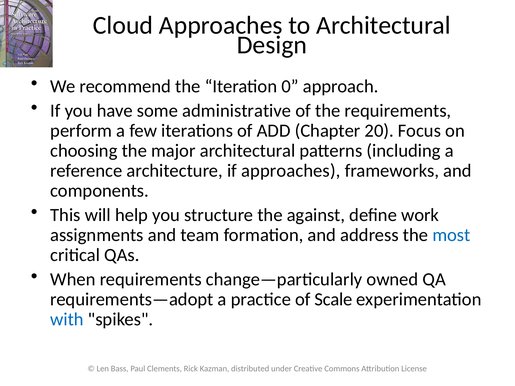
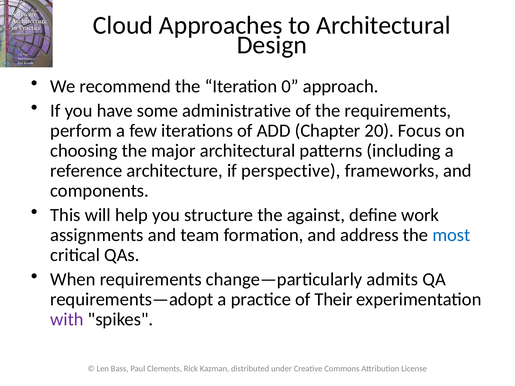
if approaches: approaches -> perspective
owned: owned -> admits
Scale: Scale -> Their
with colour: blue -> purple
